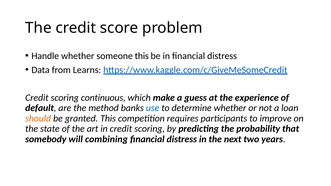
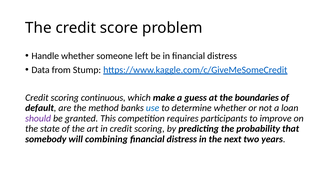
someone this: this -> left
Learns: Learns -> Stump
experience: experience -> boundaries
should colour: orange -> purple
